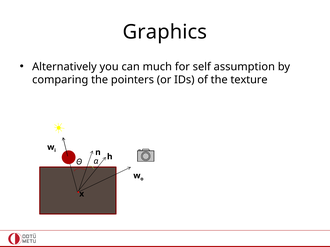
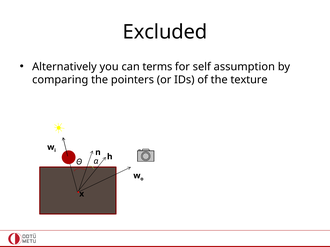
Graphics: Graphics -> Excluded
much: much -> terms
